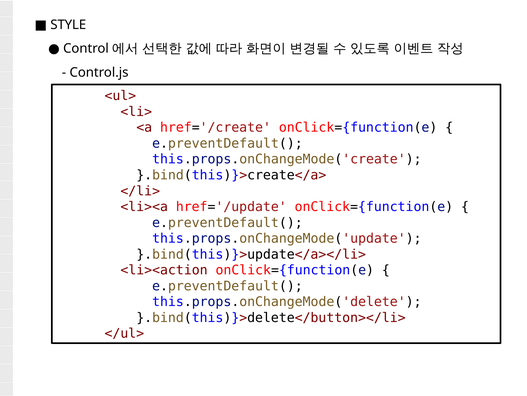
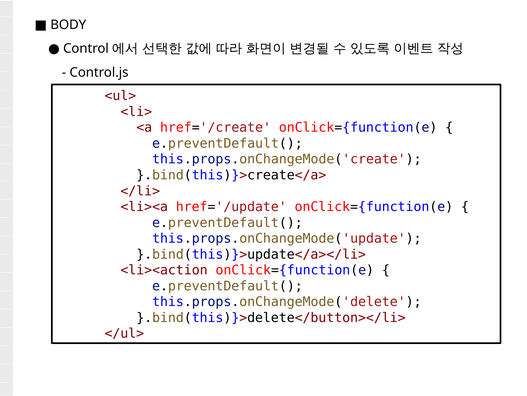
STYLE: STYLE -> BODY
